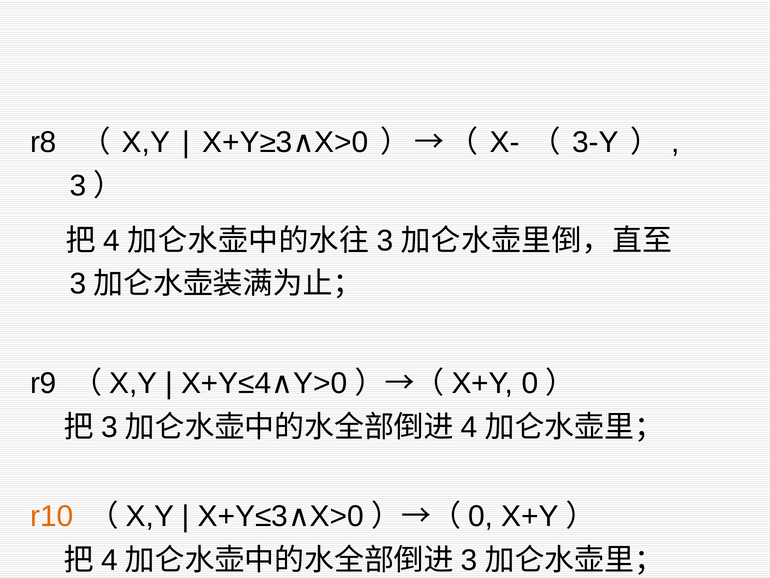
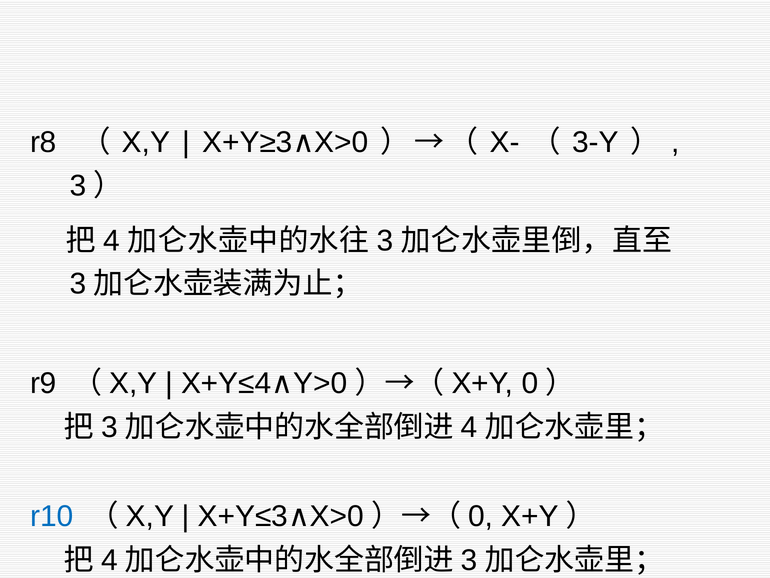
r10 colour: orange -> blue
